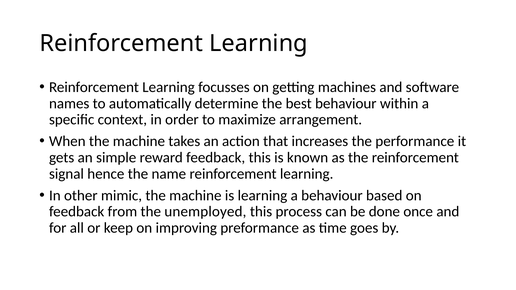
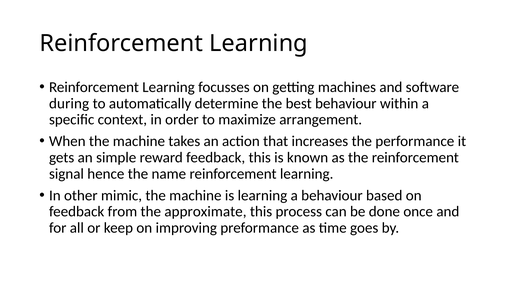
names: names -> during
unemployed: unemployed -> approximate
